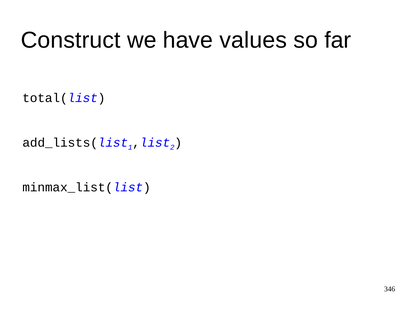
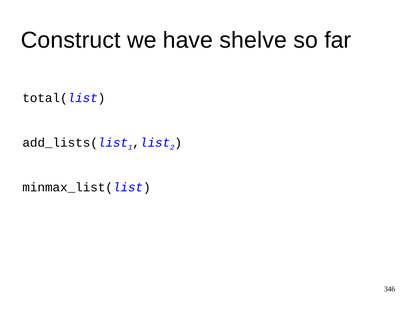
values: values -> shelve
